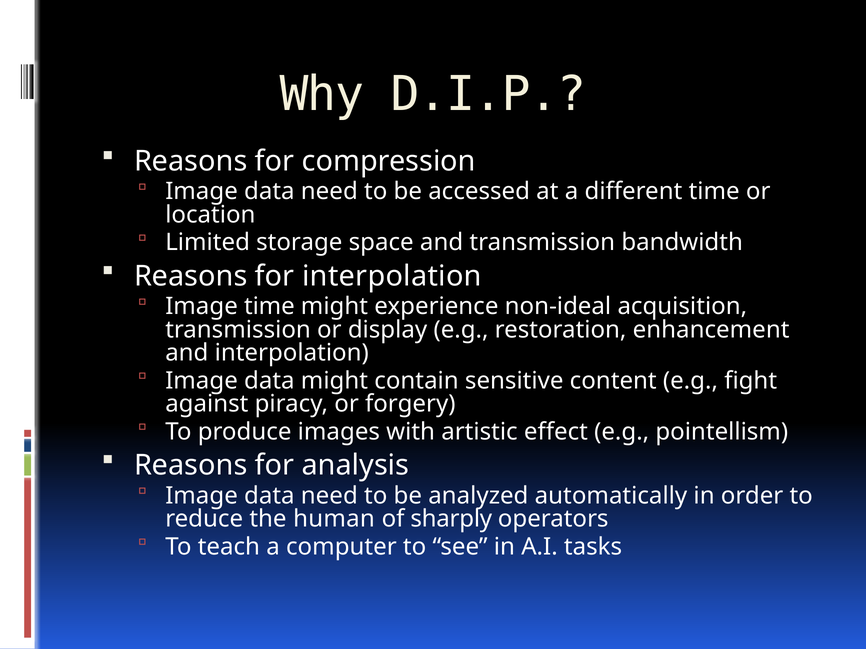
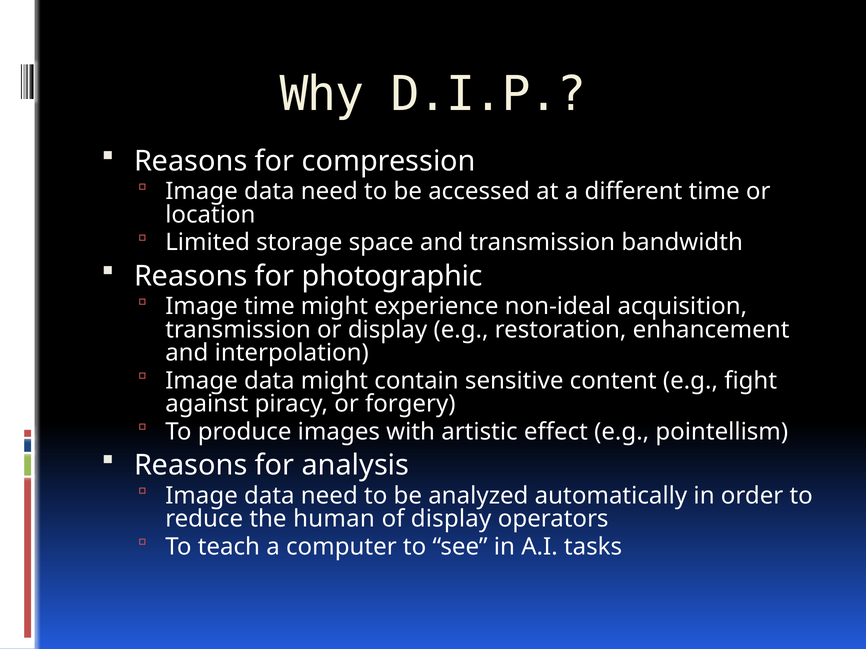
for interpolation: interpolation -> photographic
of sharply: sharply -> display
